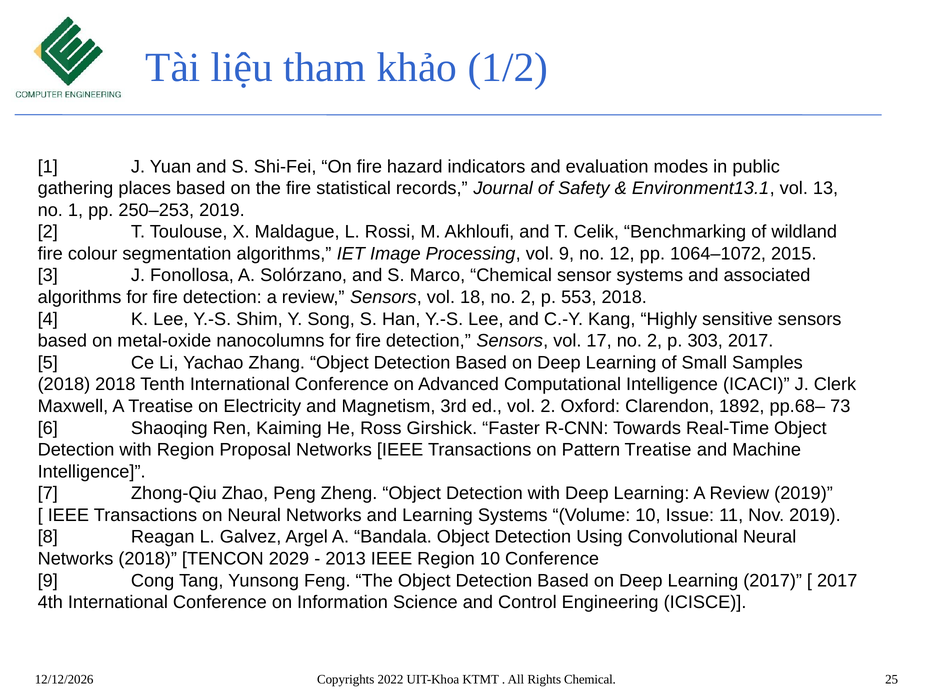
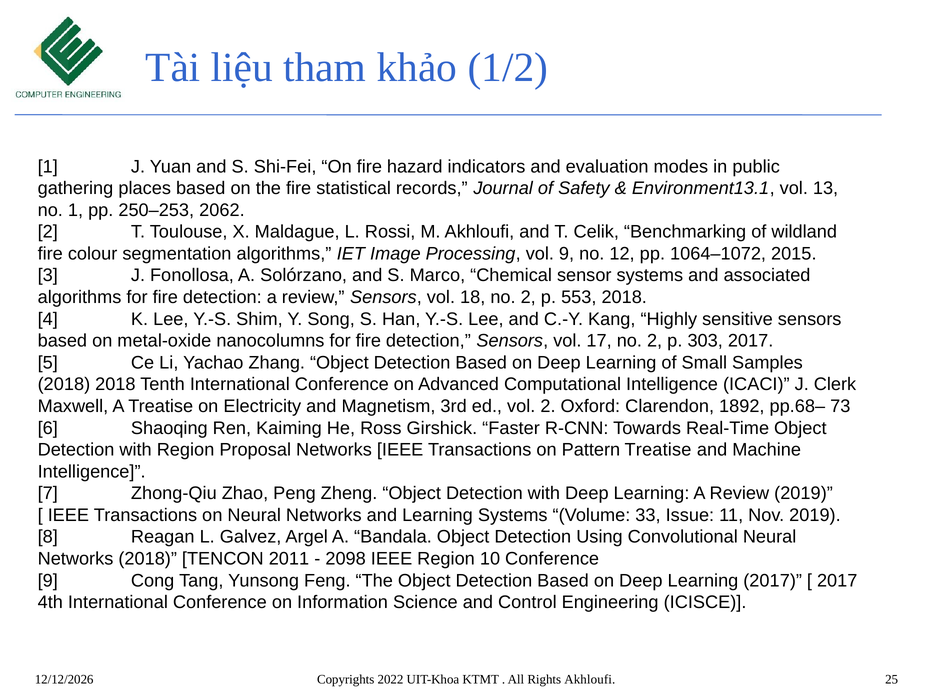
250–253 2019: 2019 -> 2062
Volume 10: 10 -> 33
2029: 2029 -> 2011
2013: 2013 -> 2098
Rights Chemical: Chemical -> Akhloufi
